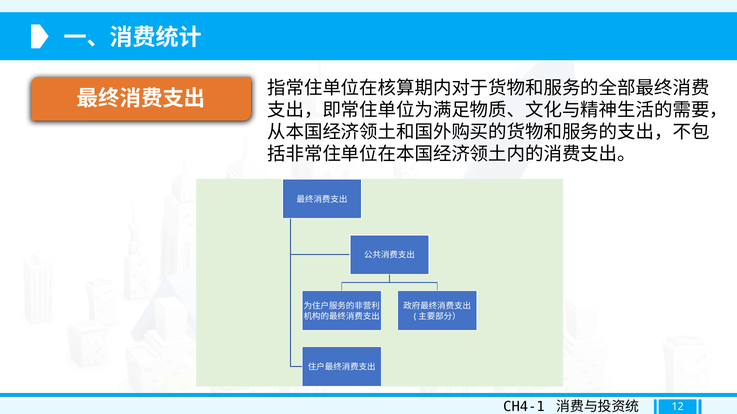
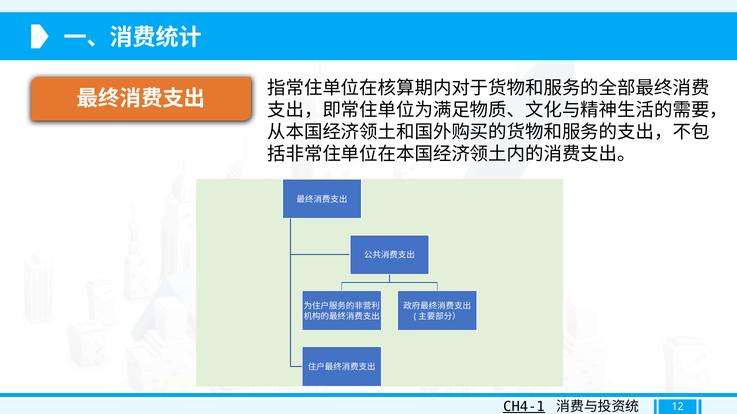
CH4-1 underline: none -> present
